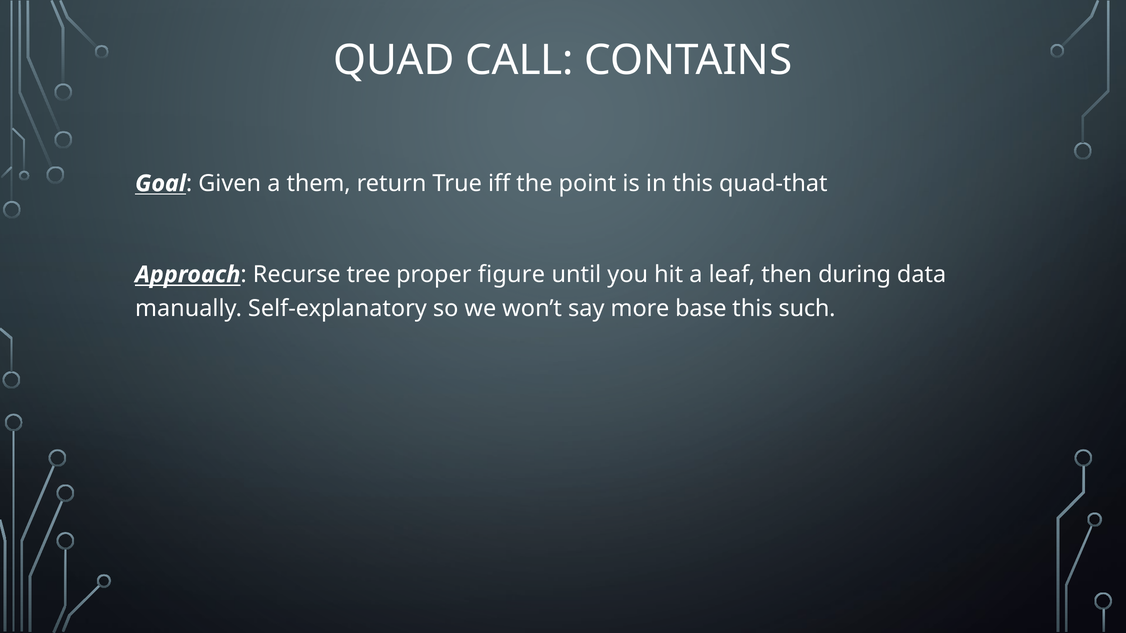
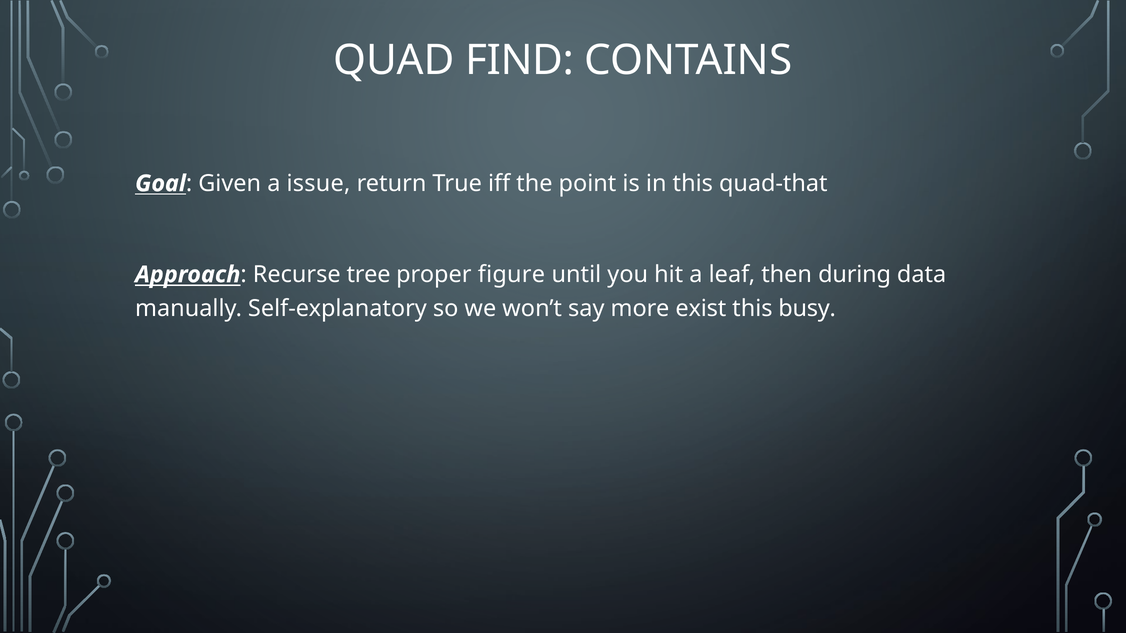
CALL: CALL -> FIND
them: them -> issue
base: base -> exist
such: such -> busy
